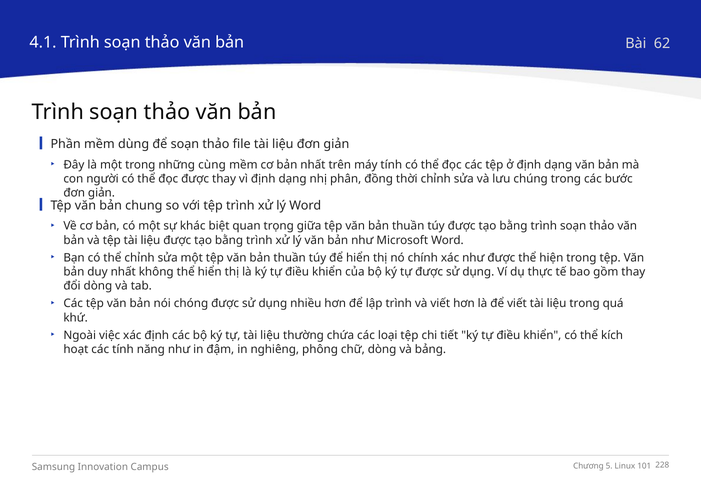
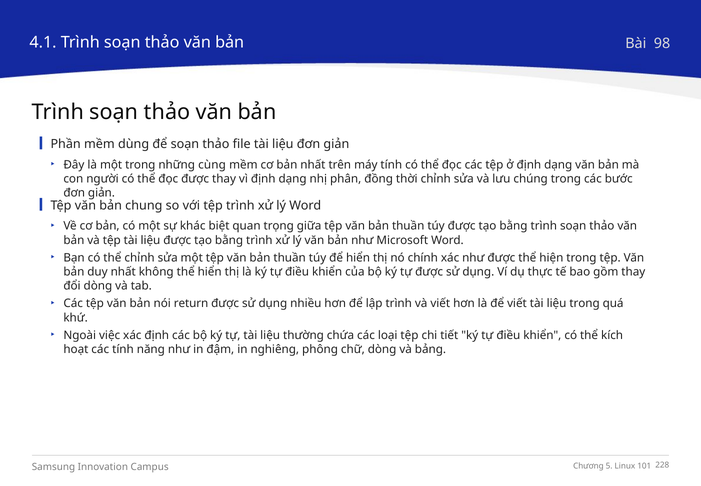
62: 62 -> 98
chóng: chóng -> return
